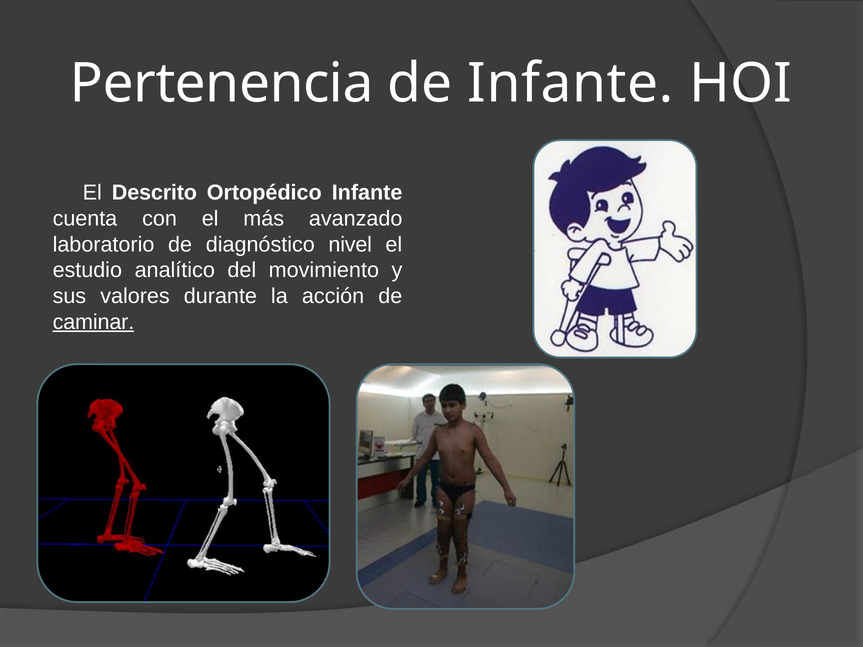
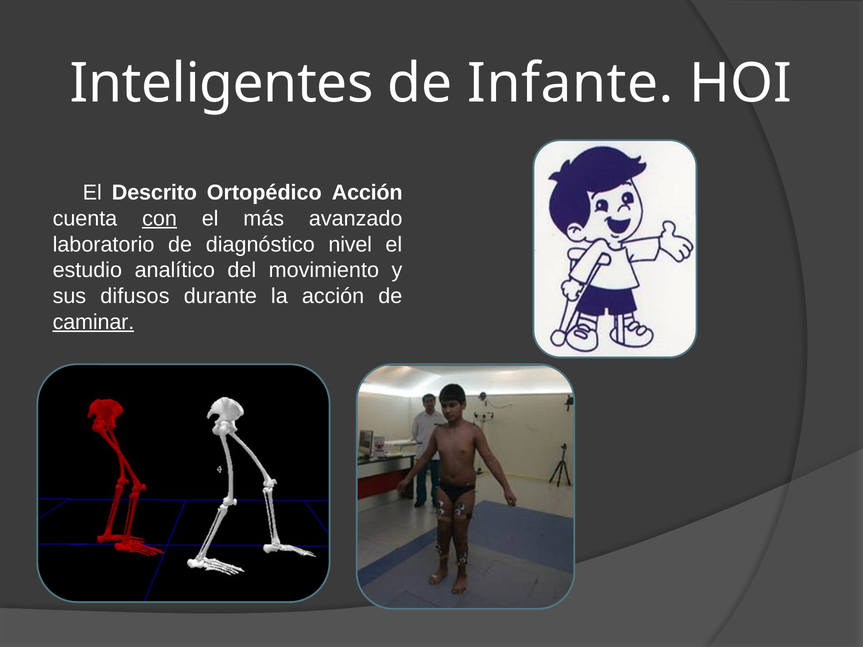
Pertenencia: Pertenencia -> Inteligentes
Ortopédico Infante: Infante -> Acción
con underline: none -> present
valores: valores -> difusos
